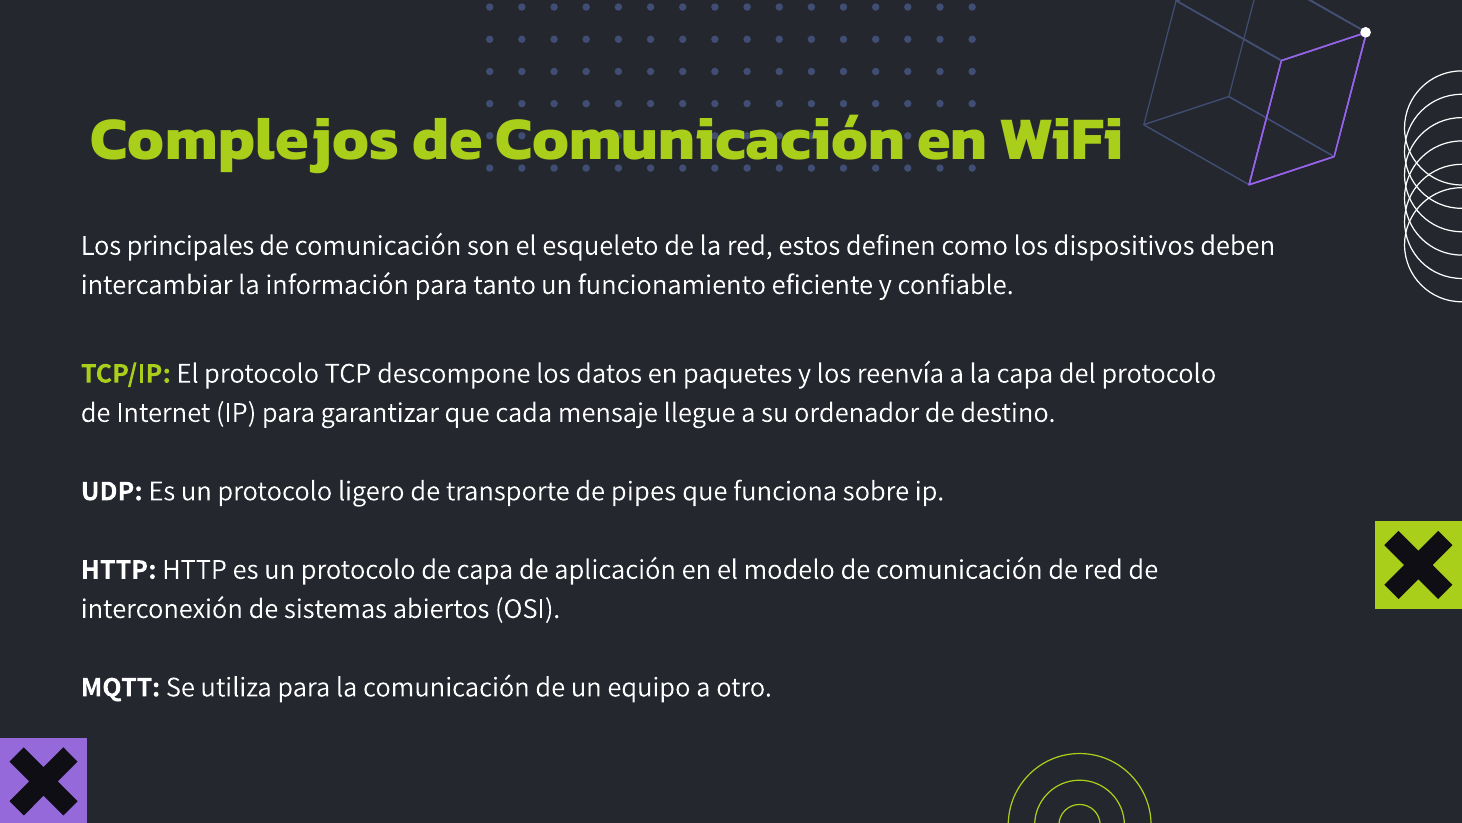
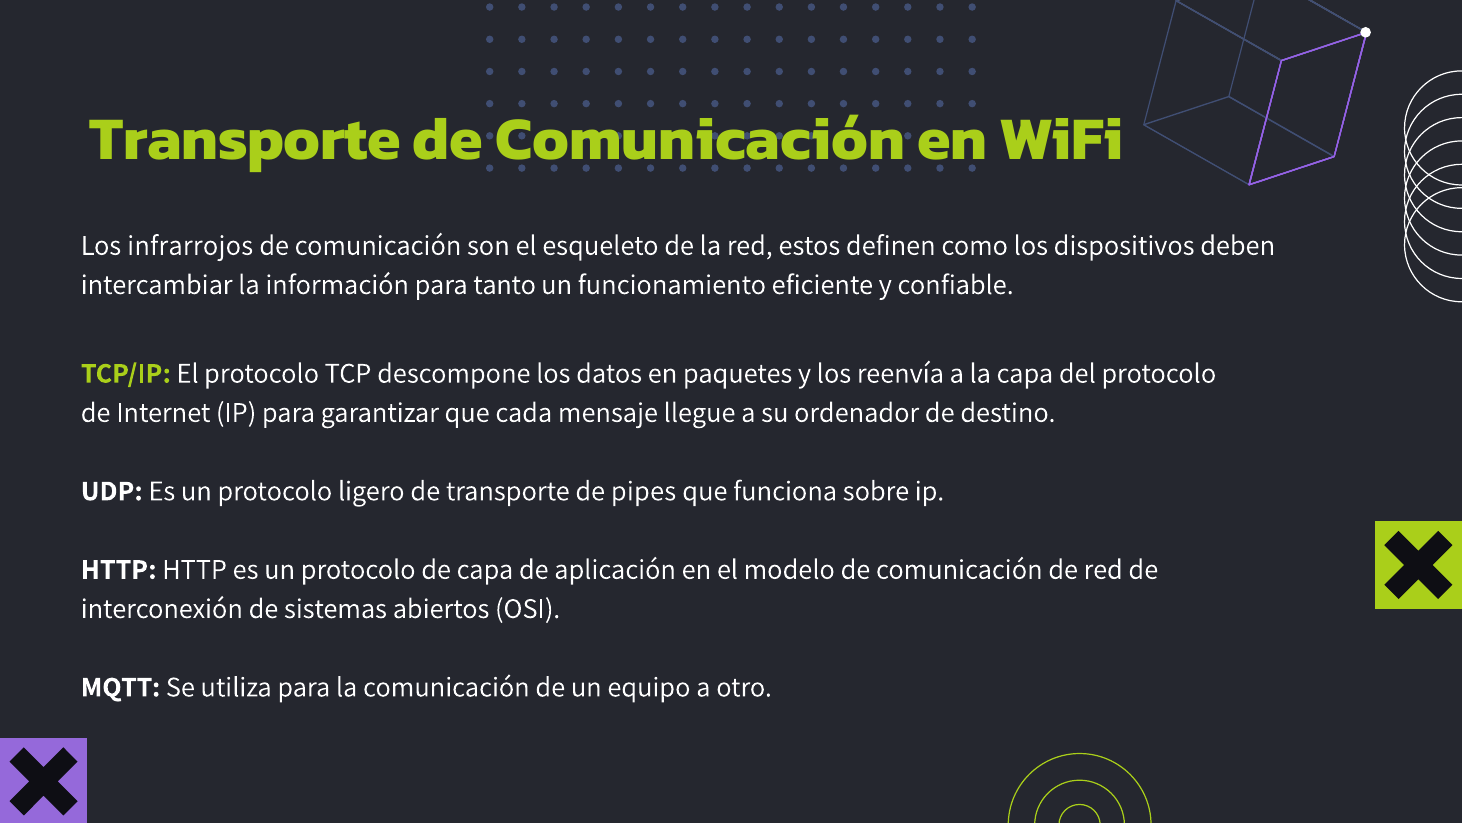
Complejos at (245, 139): Complejos -> Transporte
principales: principales -> infrarrojos
